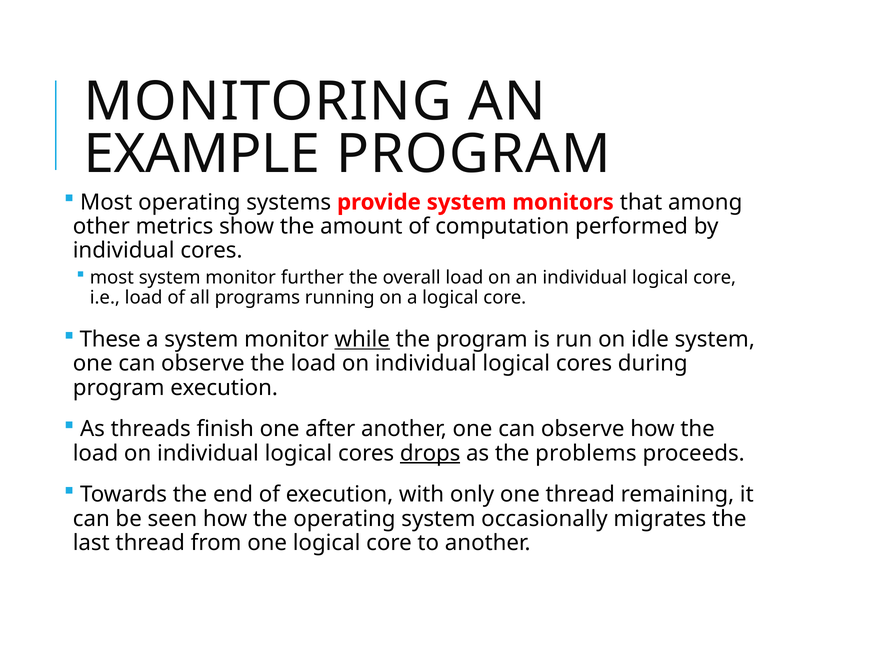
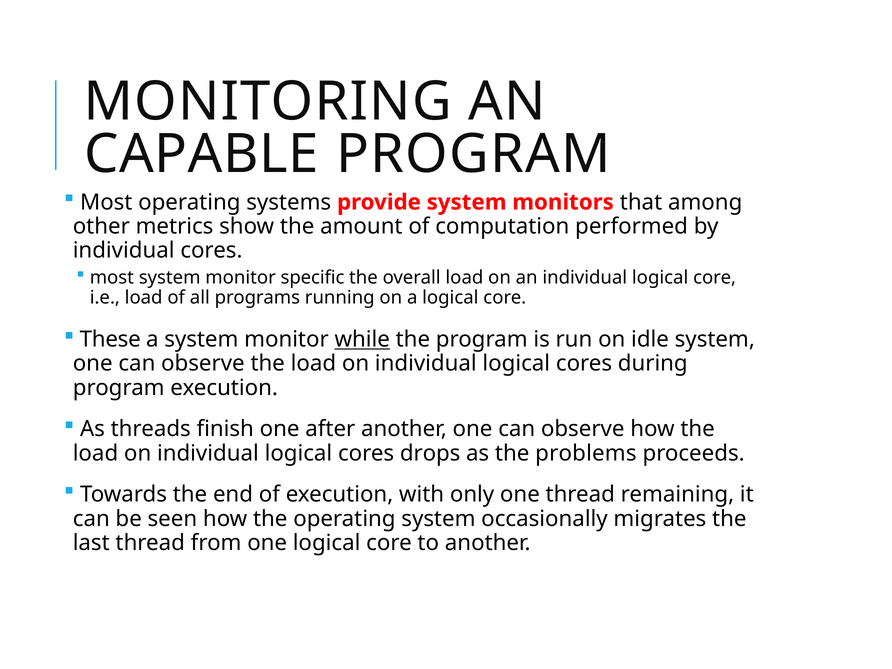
EXAMPLE: EXAMPLE -> CAPABLE
further: further -> specific
drops underline: present -> none
